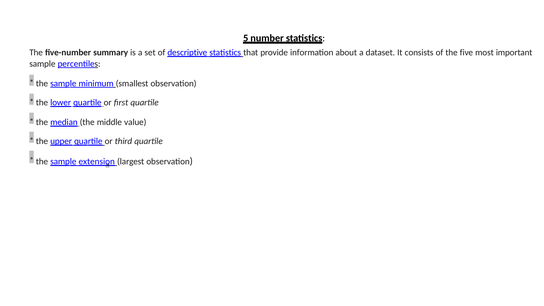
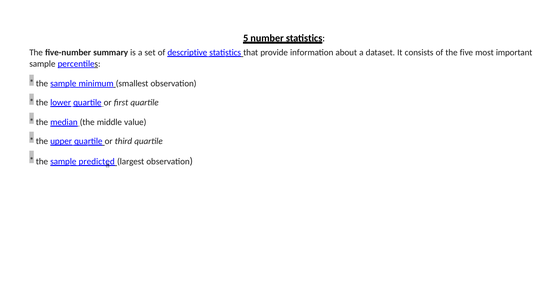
extension: extension -> predicted
